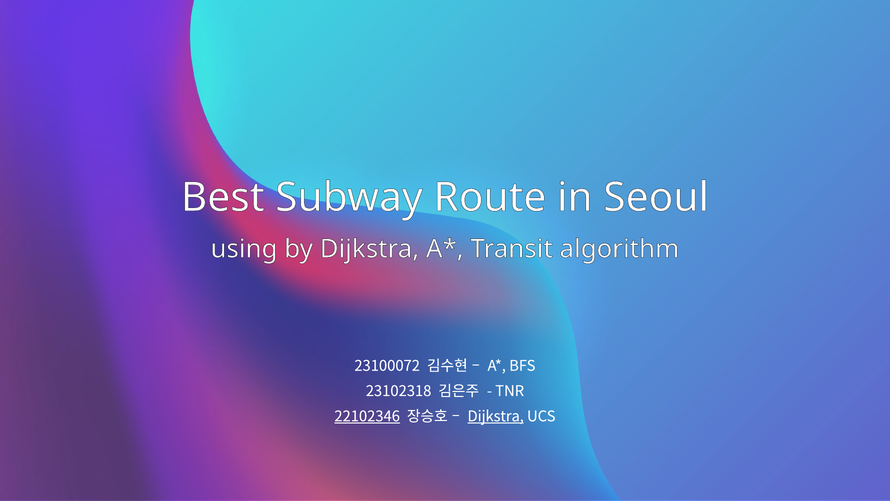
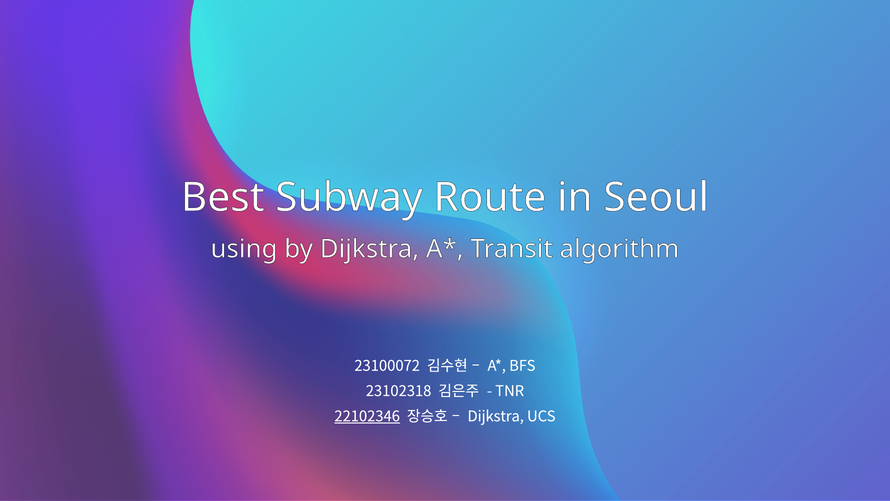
Dijkstra at (496, 416) underline: present -> none
